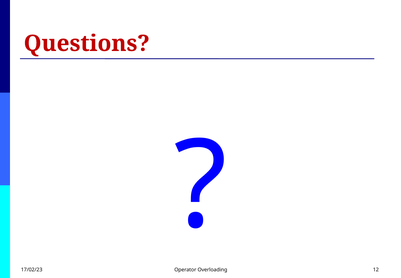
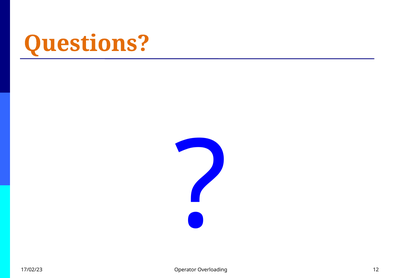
Questions colour: red -> orange
